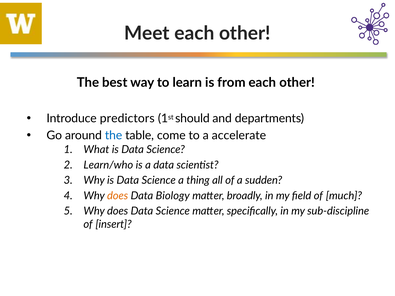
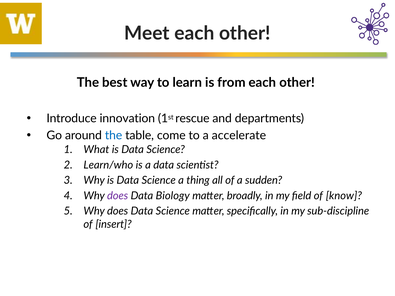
predictors: predictors -> innovation
should: should -> rescue
does at (118, 196) colour: orange -> purple
much: much -> know
